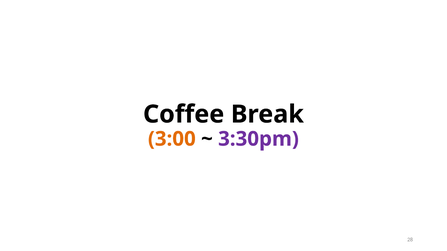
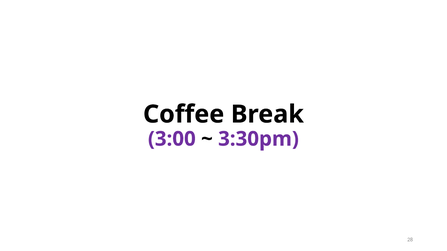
3:00 colour: orange -> purple
